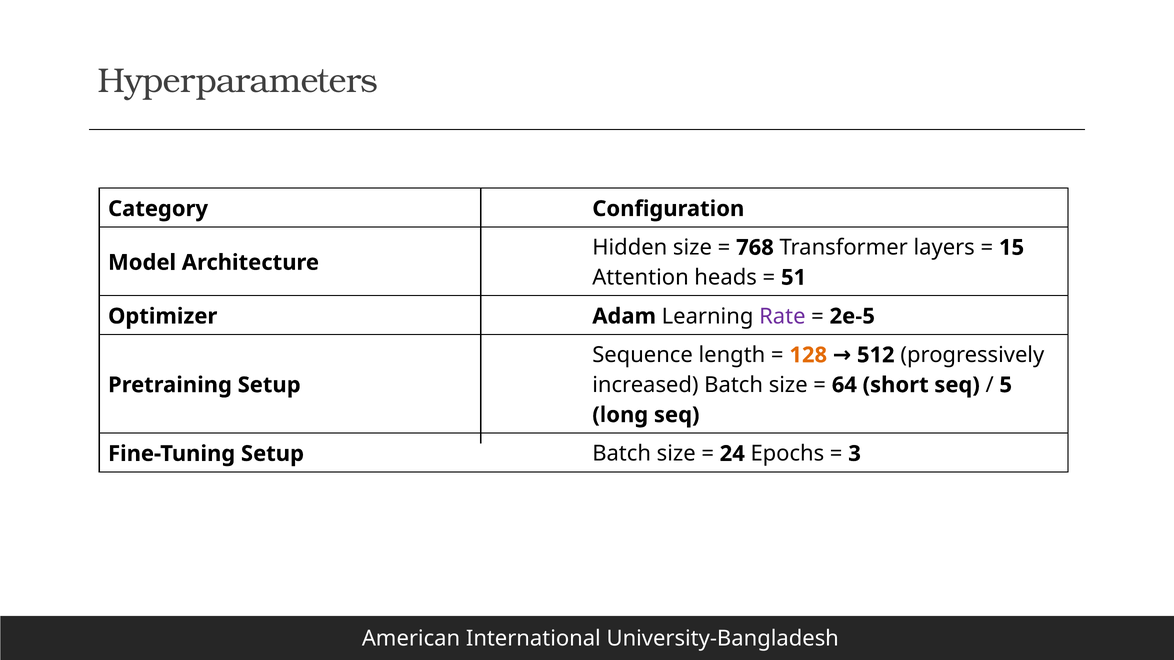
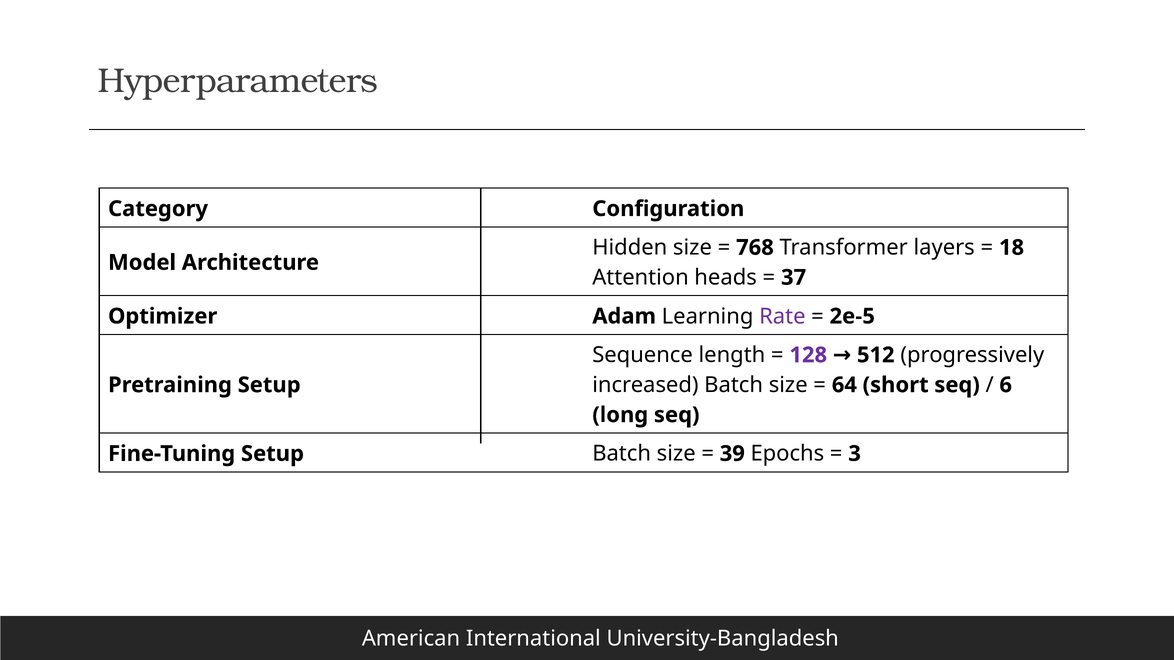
15: 15 -> 18
51: 51 -> 37
128 colour: orange -> purple
5: 5 -> 6
24: 24 -> 39
